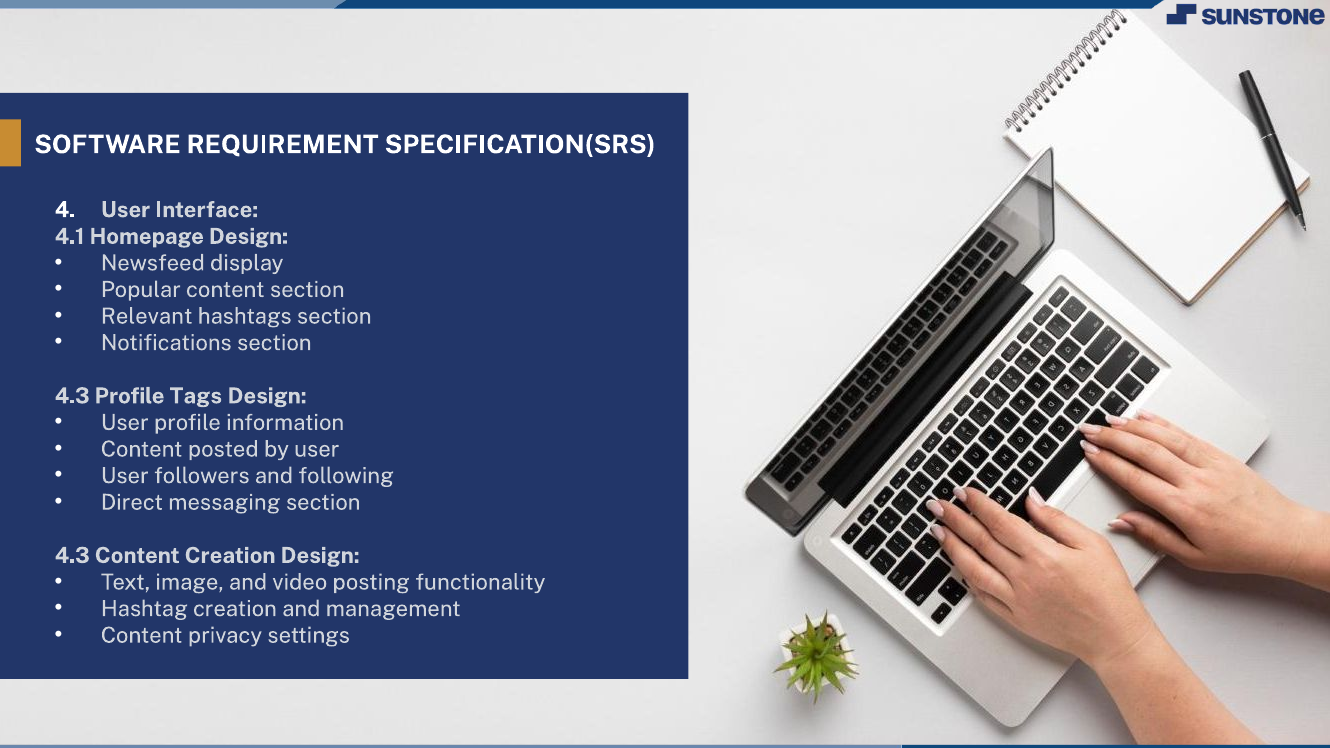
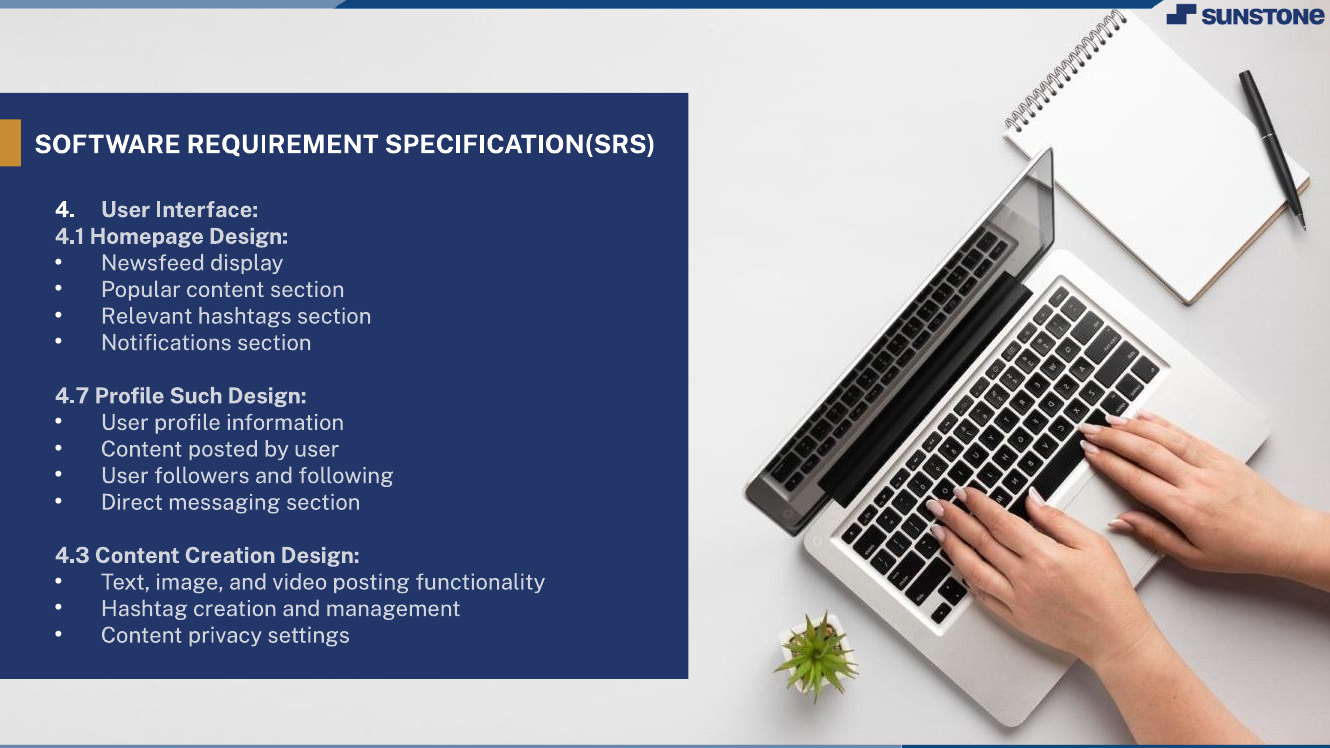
4.3 at (72, 396): 4.3 -> 4.7
Tags: Tags -> Such
